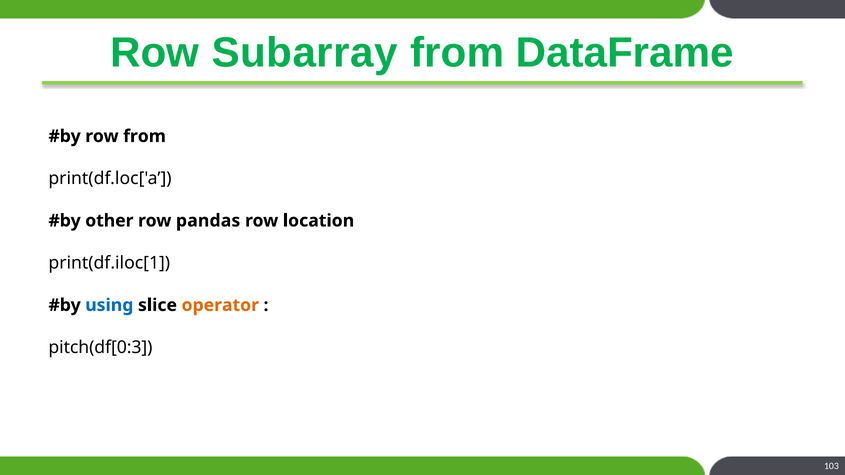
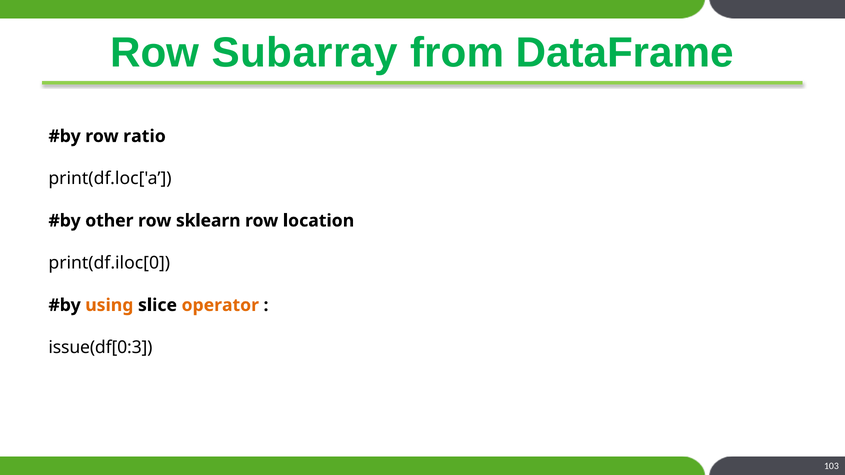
row from: from -> ratio
pandas: pandas -> sklearn
print(df.iloc[1: print(df.iloc[1 -> print(df.iloc[0
using colour: blue -> orange
pitch(df[0:3: pitch(df[0:3 -> issue(df[0:3
